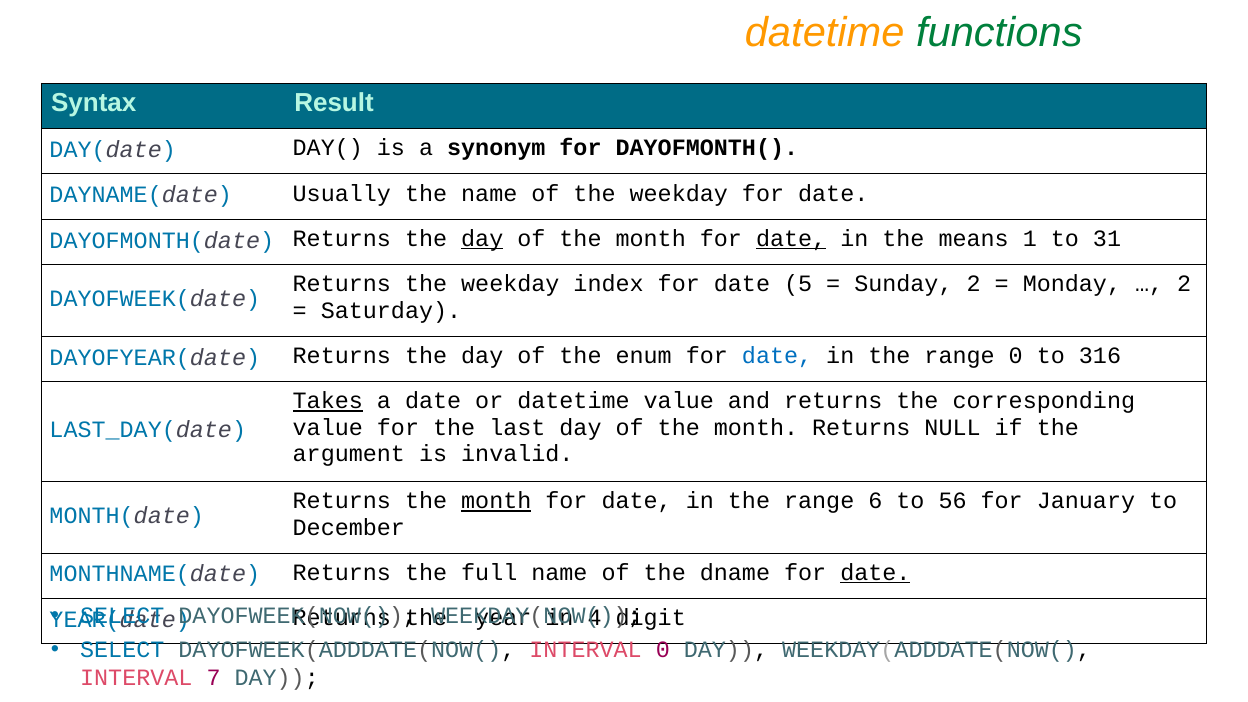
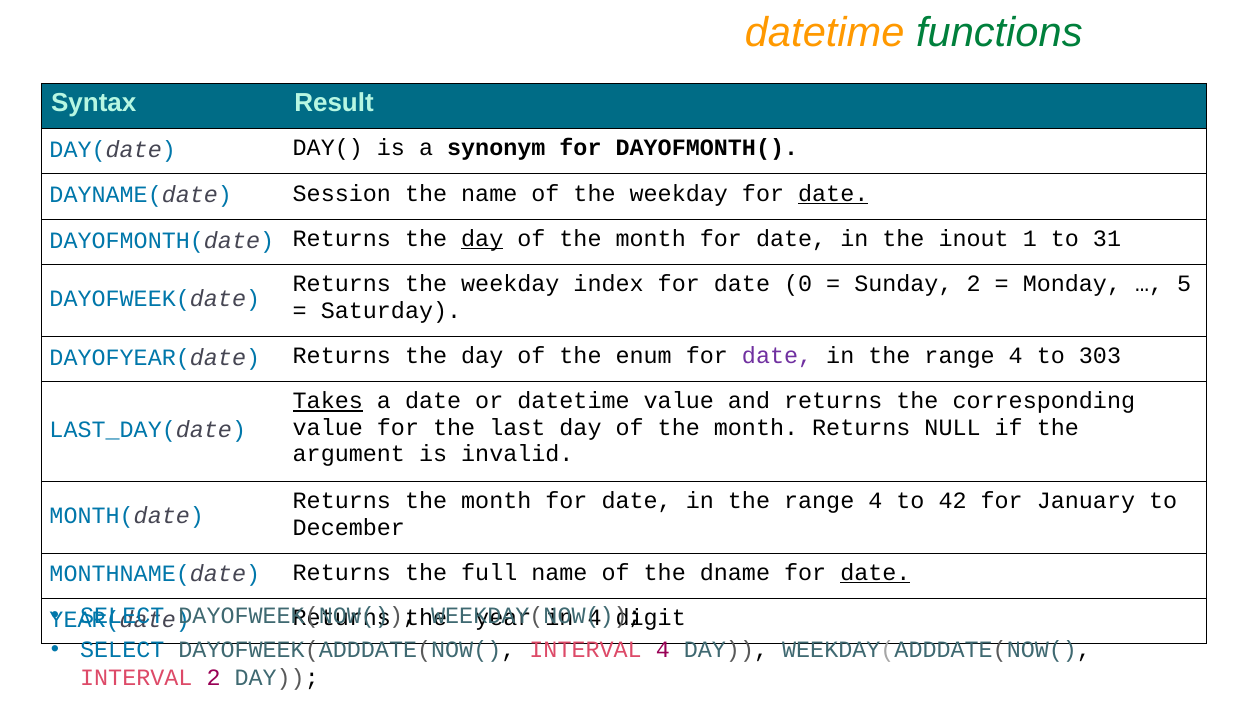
Usually: Usually -> Session
date at (833, 193) underline: none -> present
date at (791, 239) underline: present -> none
means: means -> inout
5: 5 -> 0
2 at (1184, 284): 2 -> 5
date at (777, 356) colour: blue -> purple
0 at (1016, 356): 0 -> 4
316: 316 -> 303
month at (496, 501) underline: present -> none
6 at (875, 501): 6 -> 4
56: 56 -> 42
INTERVAL 0: 0 -> 4
INTERVAL 7: 7 -> 2
